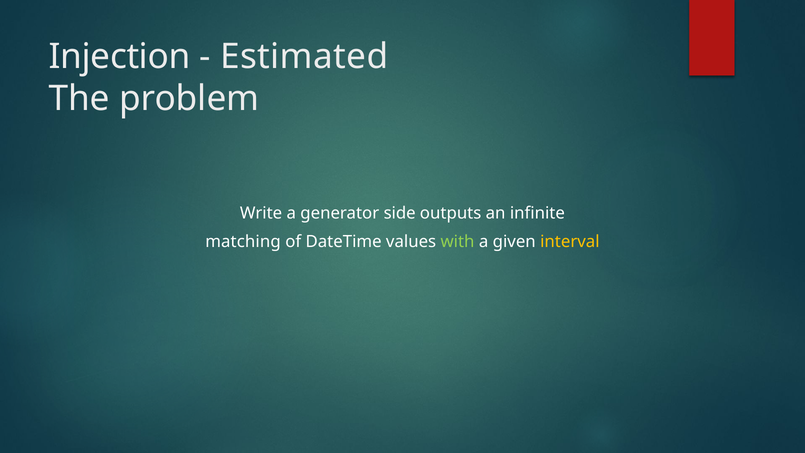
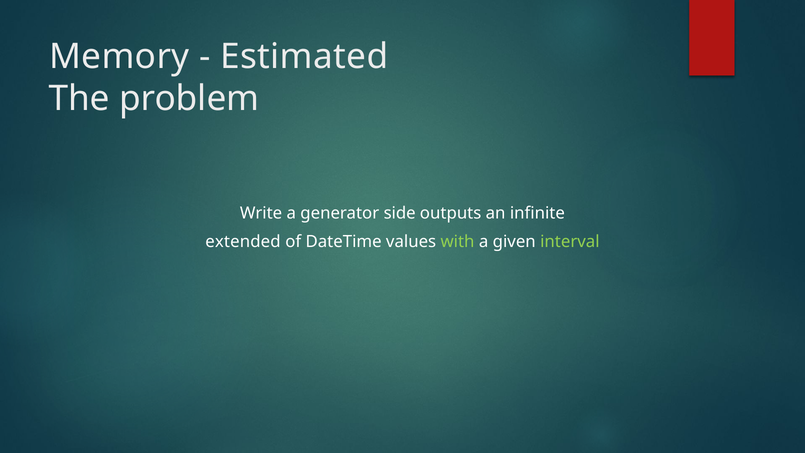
Injection: Injection -> Memory
matching: matching -> extended
interval colour: yellow -> light green
